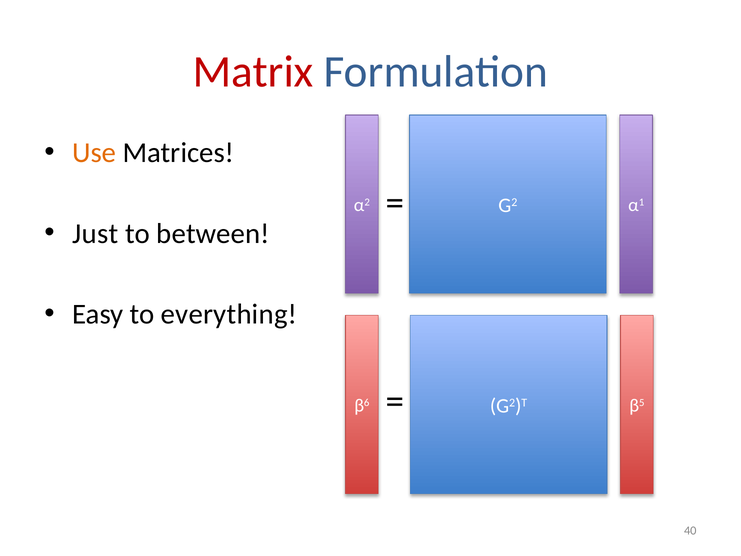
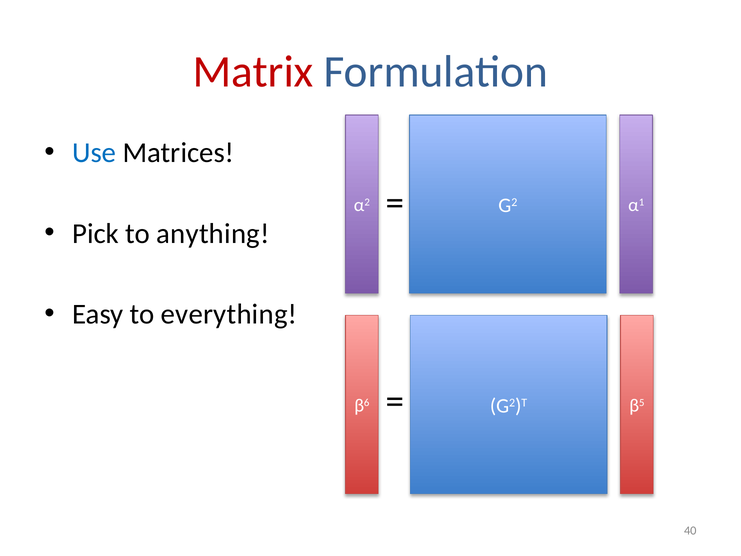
Use colour: orange -> blue
Just: Just -> Pick
between: between -> anything
